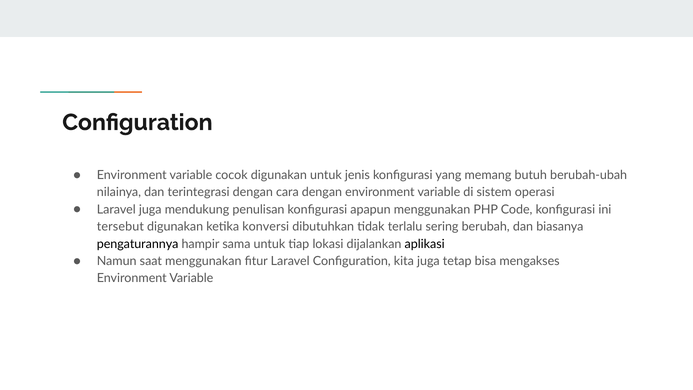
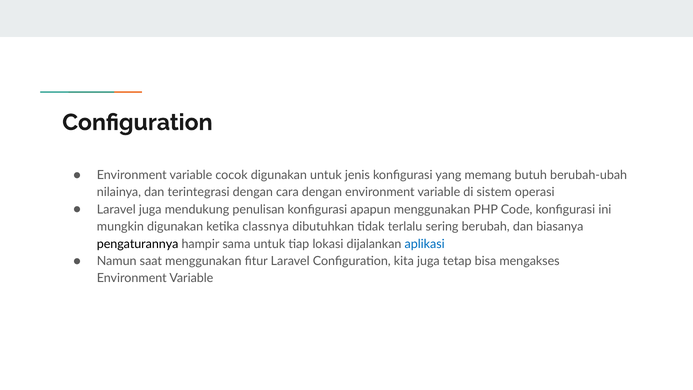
tersebut: tersebut -> mungkin
konversi: konversi -> classnya
aplikasi colour: black -> blue
